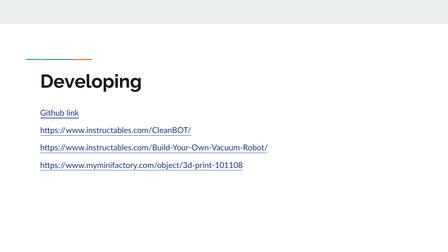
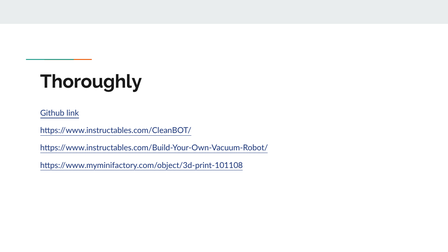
Developing: Developing -> Thoroughly
